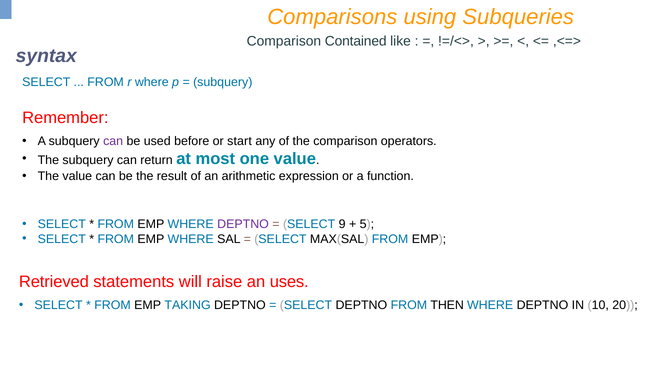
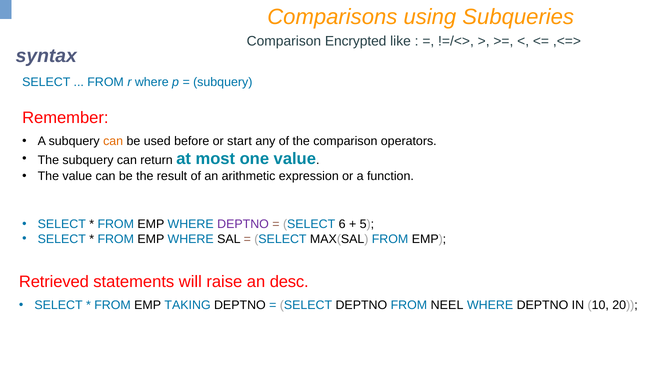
Contained: Contained -> Encrypted
can at (113, 142) colour: purple -> orange
9: 9 -> 6
uses: uses -> desc
THEN: THEN -> NEEL
